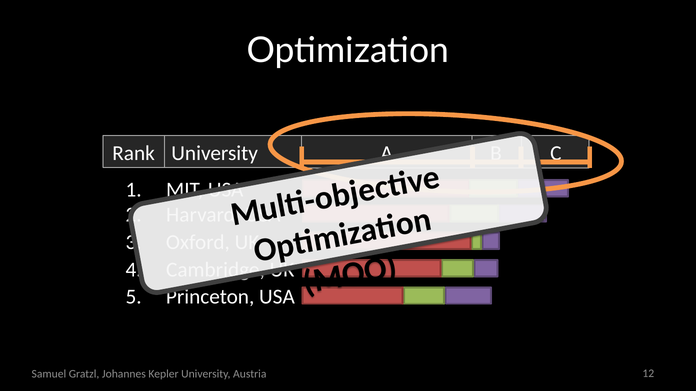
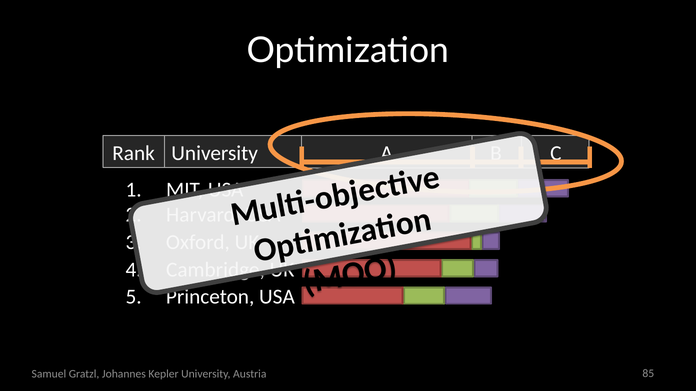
12: 12 -> 85
